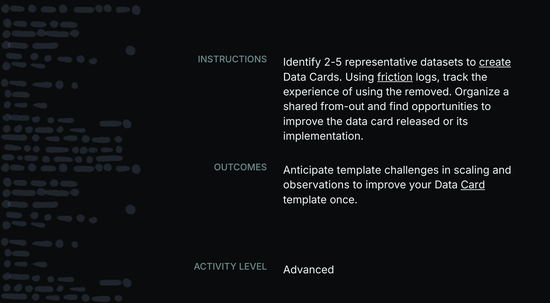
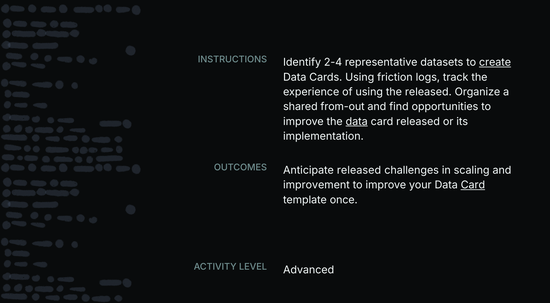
2-5: 2-5 -> 2-4
friction underline: present -> none
the removed: removed -> released
data at (357, 121) underline: none -> present
Anticipate template: template -> released
observations: observations -> improvement
